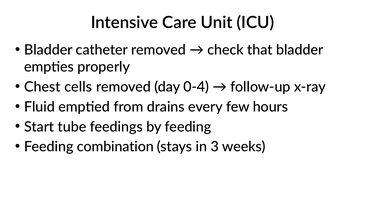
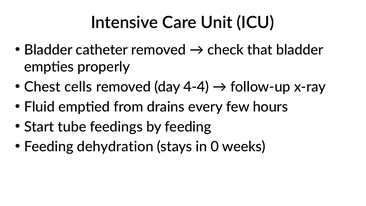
0-4: 0-4 -> 4-4
combination: combination -> dehydration
3: 3 -> 0
